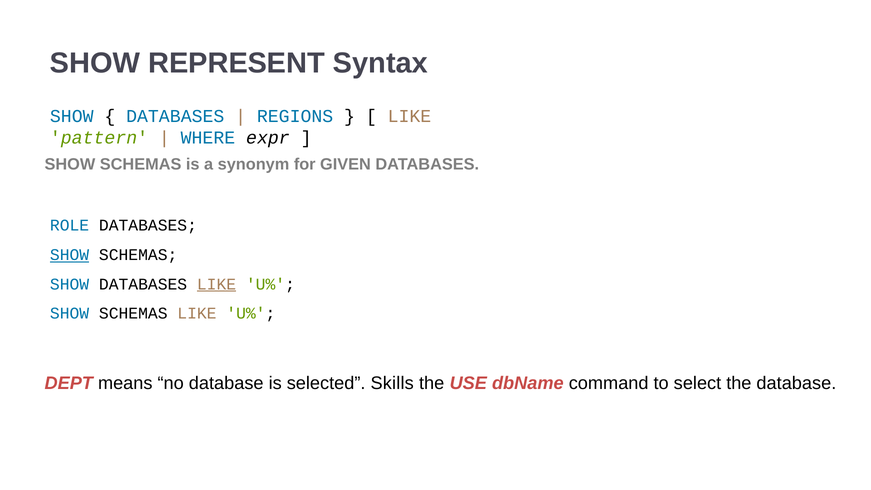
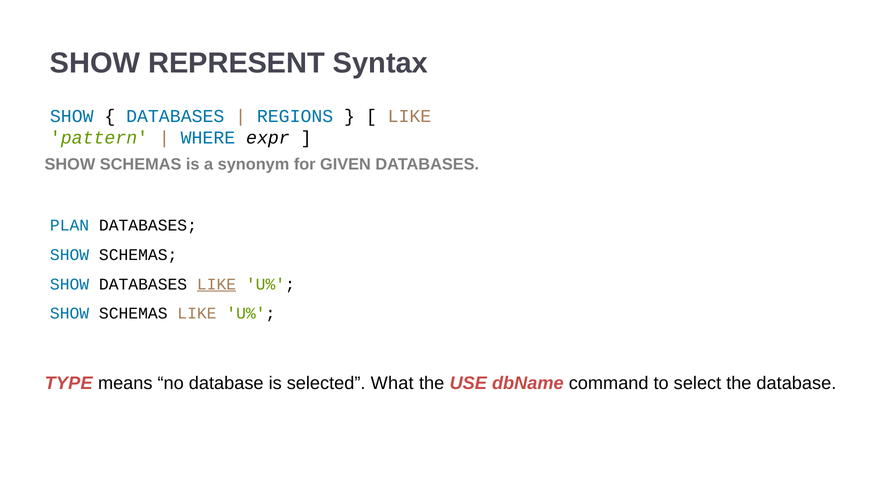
ROLE: ROLE -> PLAN
SHOW at (70, 255) underline: present -> none
DEPT: DEPT -> TYPE
Skills: Skills -> What
